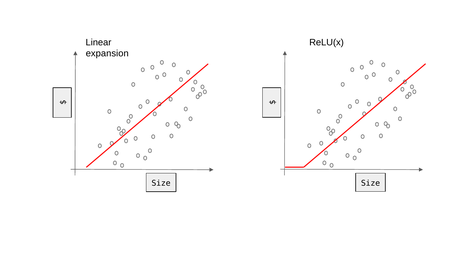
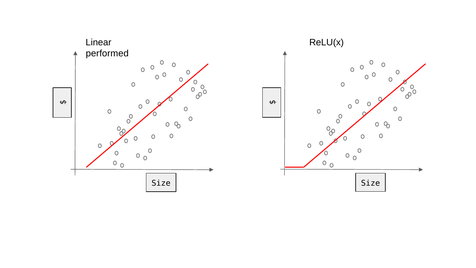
expansion: expansion -> performed
